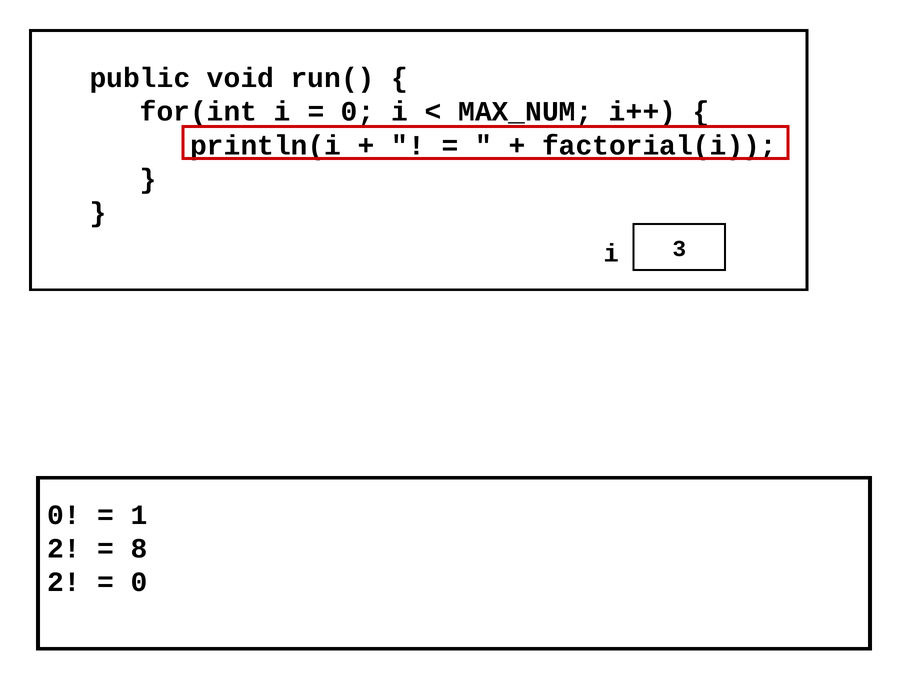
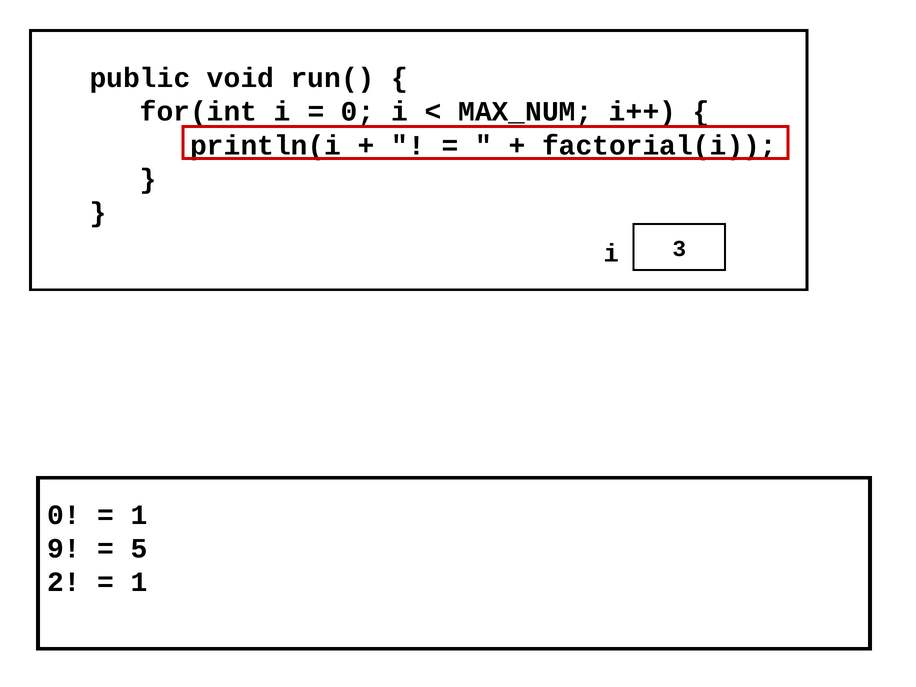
2 at (64, 548): 2 -> 9
8: 8 -> 5
0 at (139, 582): 0 -> 1
